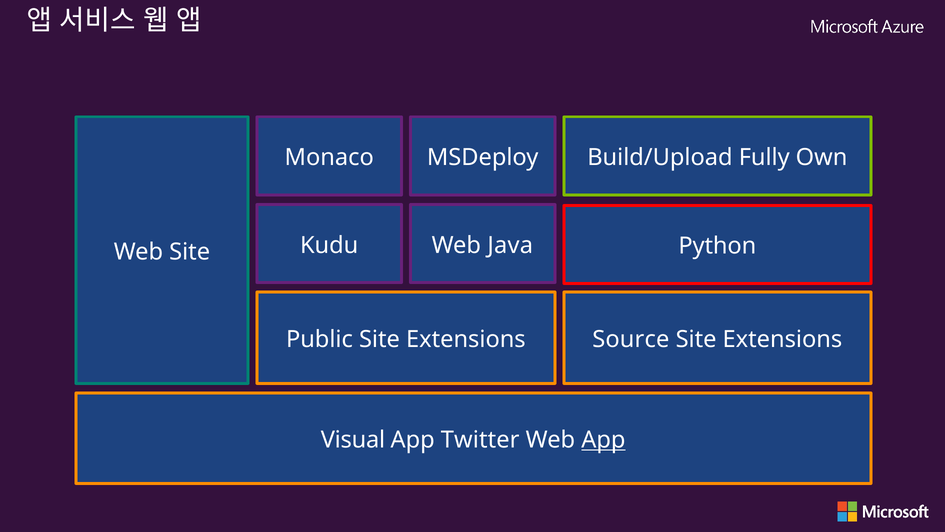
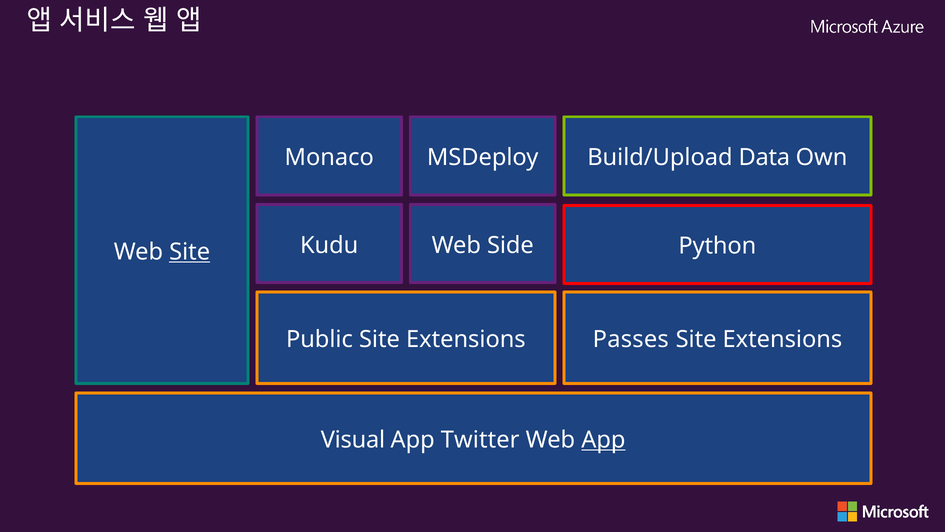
Fully: Fully -> Data
Site at (190, 252) underline: none -> present
Java: Java -> Side
Source: Source -> Passes
